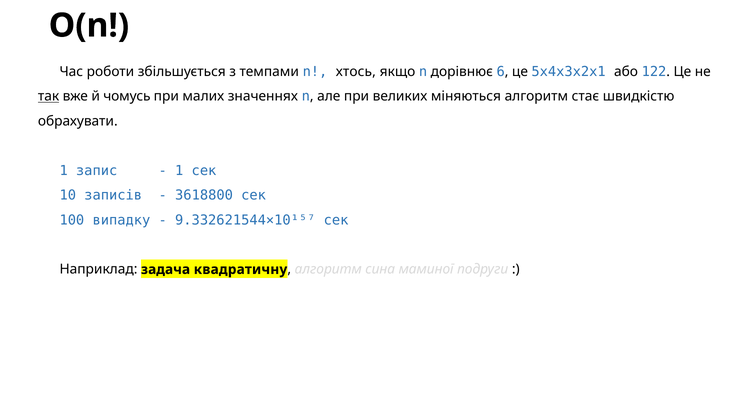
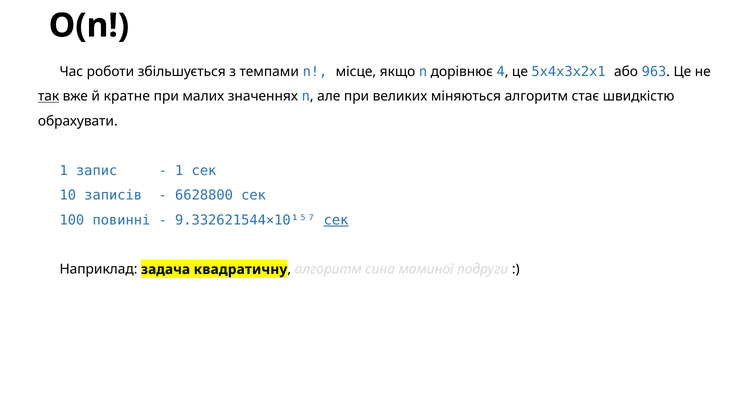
хтось: хтось -> місце
6: 6 -> 4
122: 122 -> 963
чомусь: чомусь -> кратне
3618800: 3618800 -> 6628800
випадку: випадку -> повинні
сек at (336, 220) underline: none -> present
